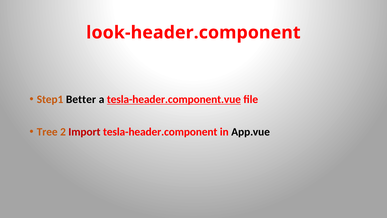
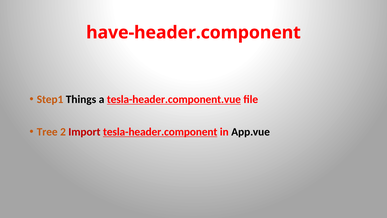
look-header.component: look-header.component -> have-header.component
Better: Better -> Things
tesla-header.component underline: none -> present
